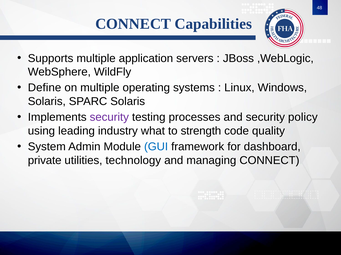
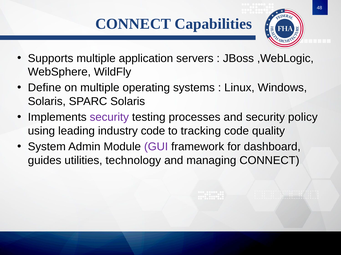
industry what: what -> code
strength: strength -> tracking
GUI colour: blue -> purple
private: private -> guides
